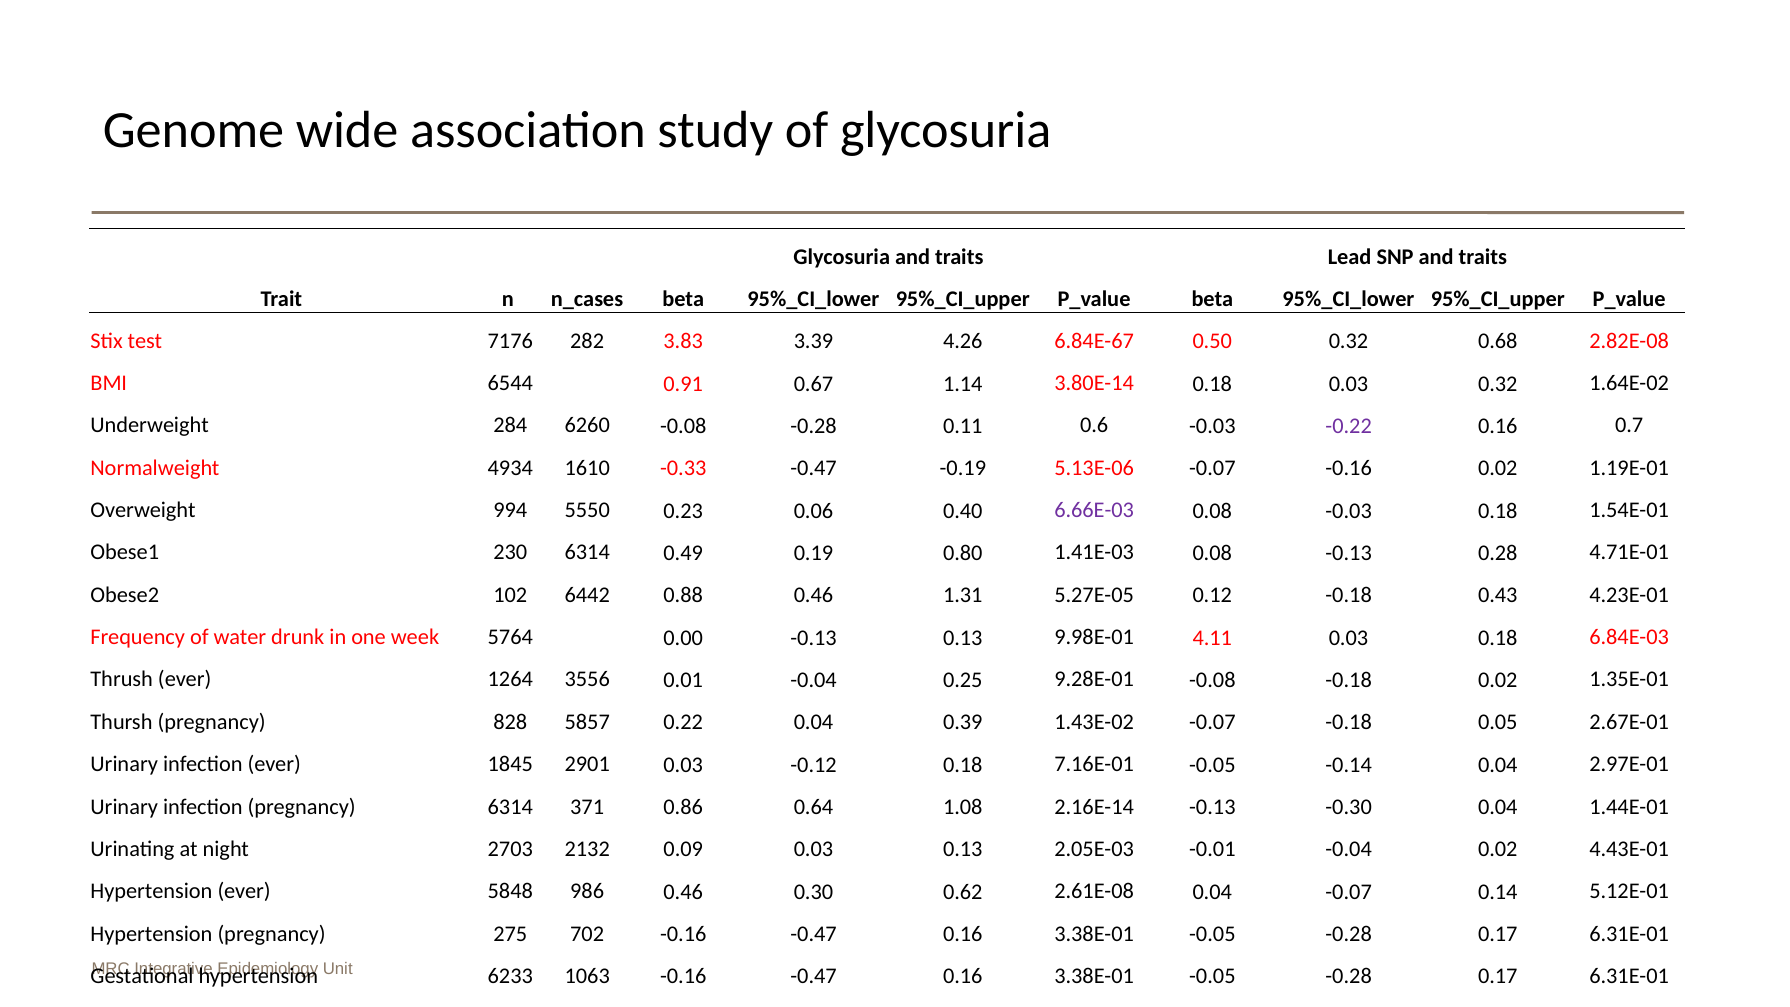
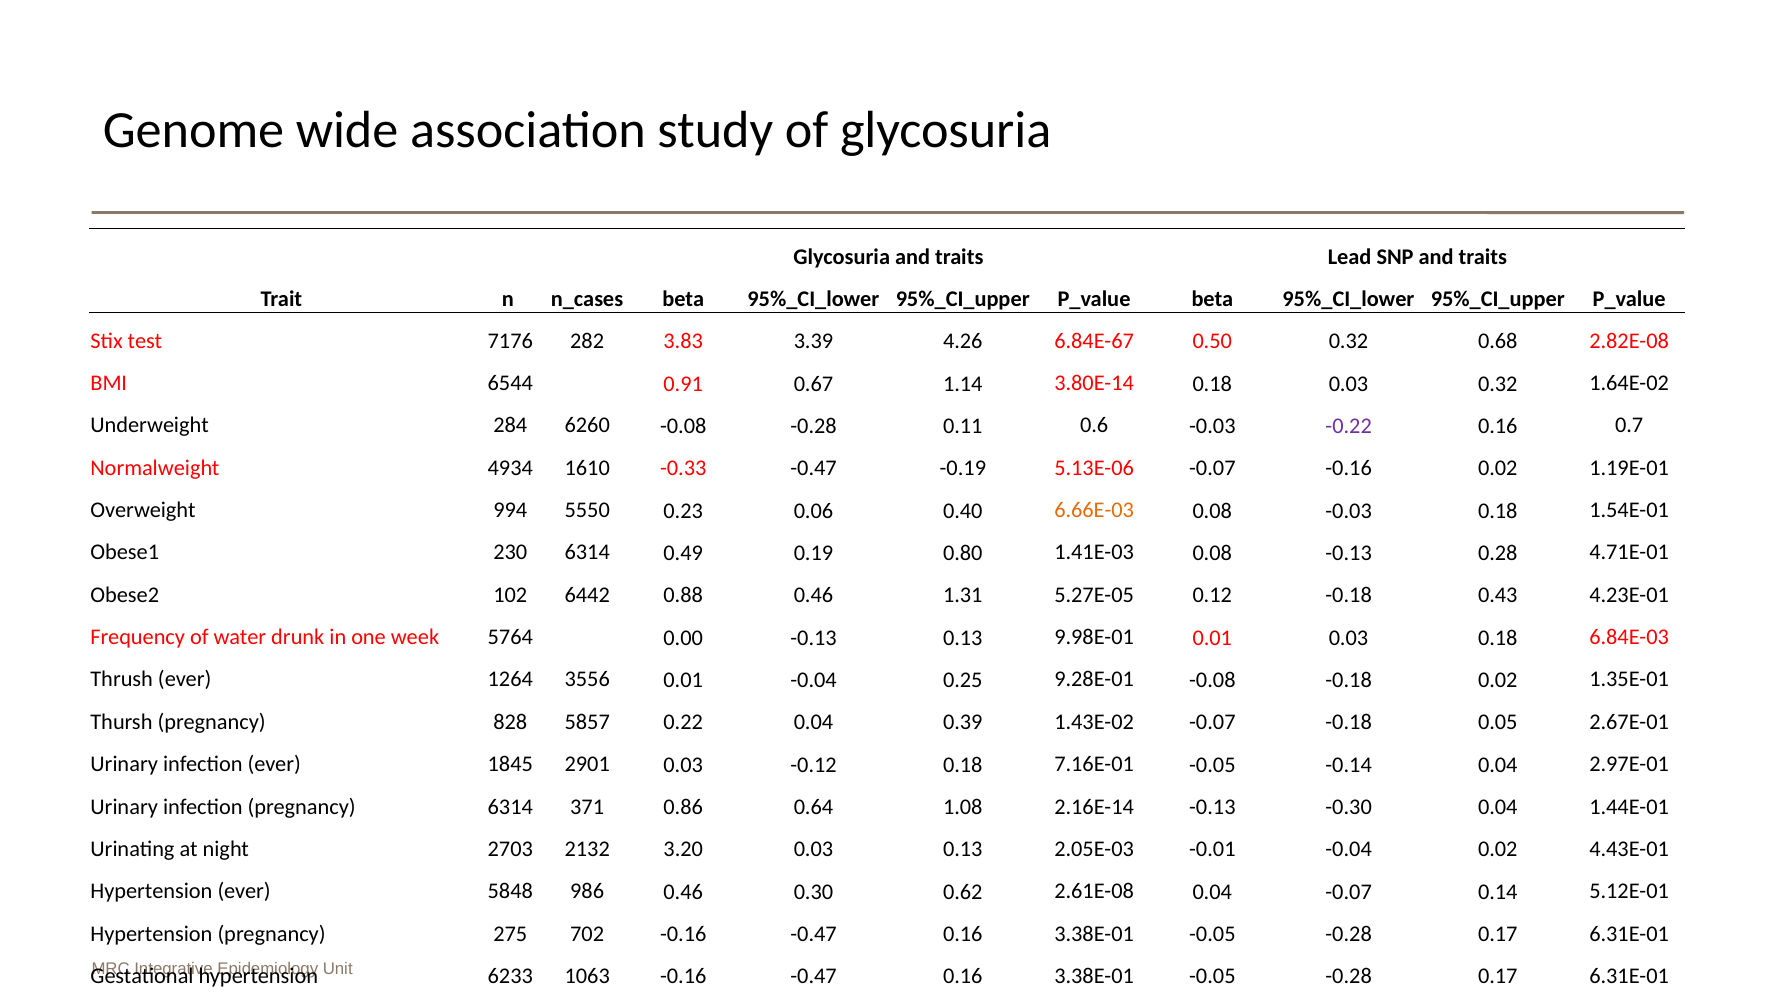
6.66E-03 colour: purple -> orange
9.98E-01 4.11: 4.11 -> 0.01
0.09: 0.09 -> 3.20
